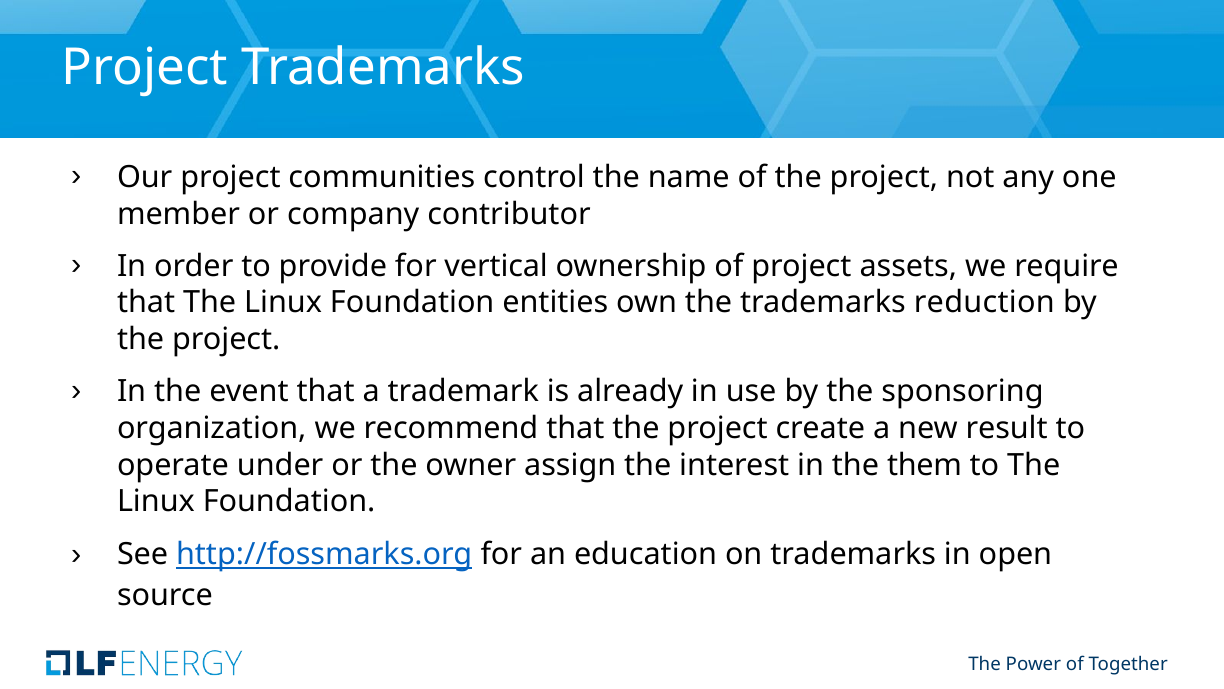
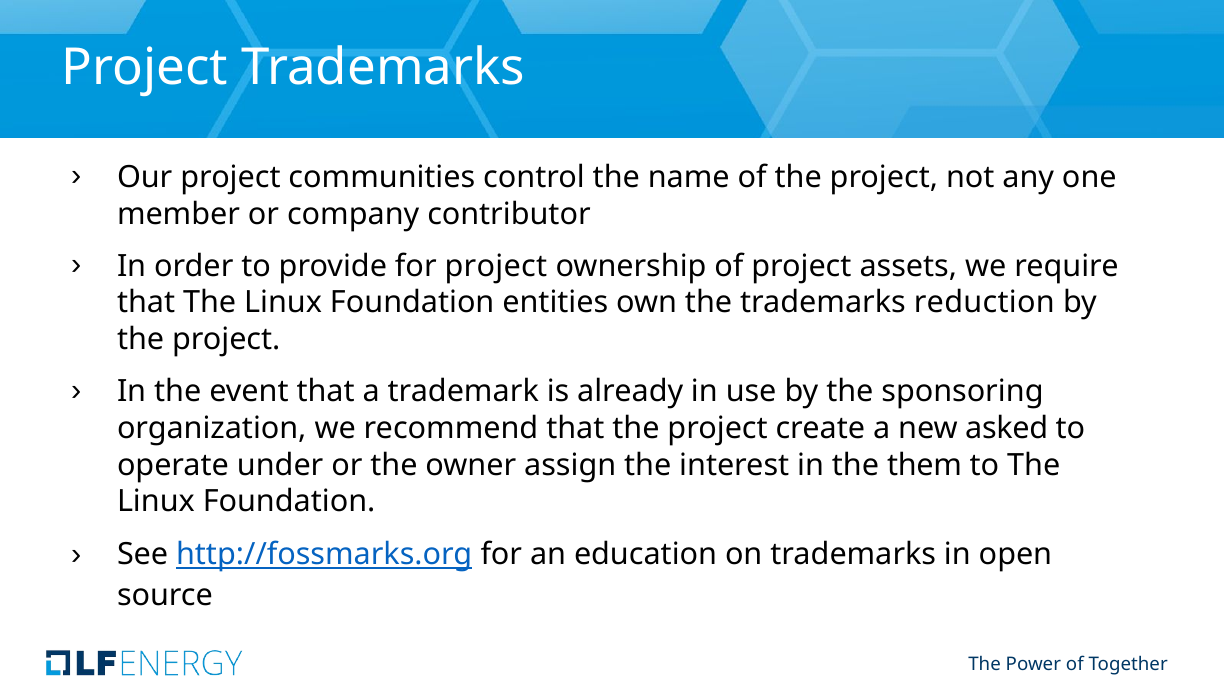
for vertical: vertical -> project
result: result -> asked
